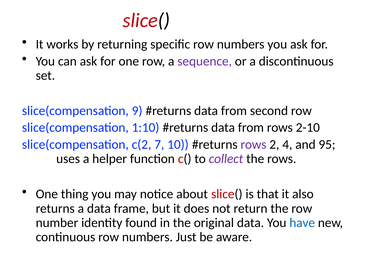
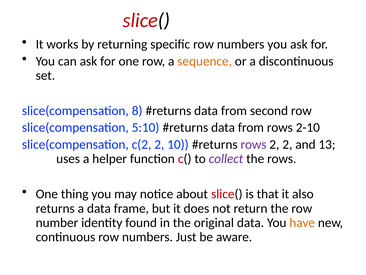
sequence colour: purple -> orange
9: 9 -> 8
1:10: 1:10 -> 5:10
c(2 7: 7 -> 2
2 4: 4 -> 2
95: 95 -> 13
have colour: blue -> orange
